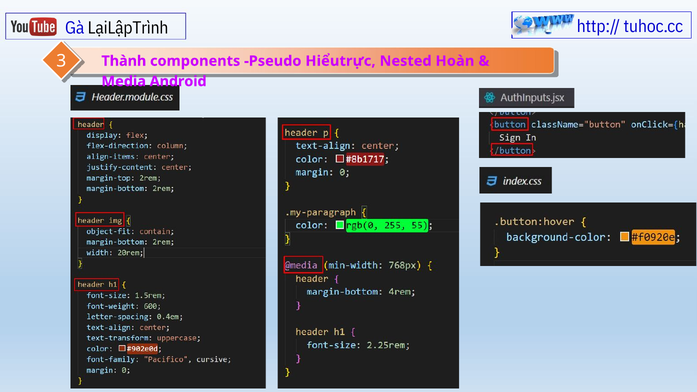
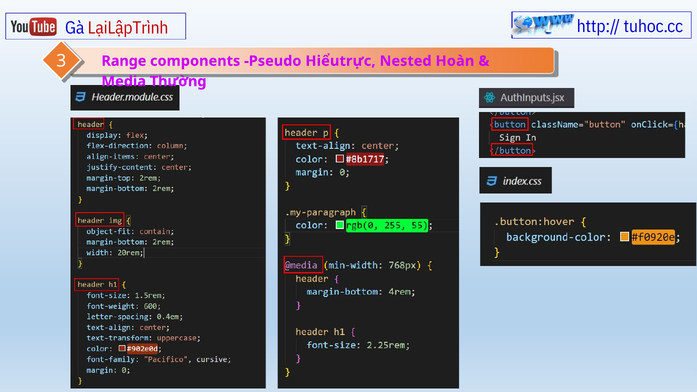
LạiLậpTrình colour: black -> red
Thành: Thành -> Range
Android: Android -> Thường
